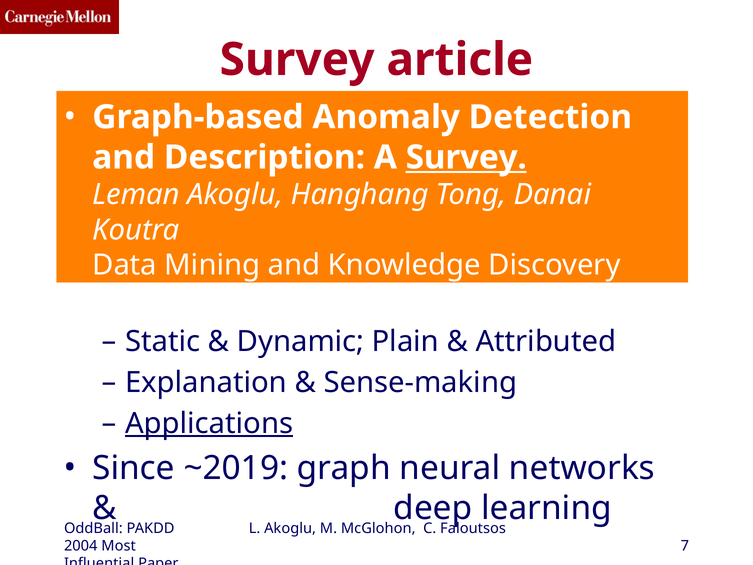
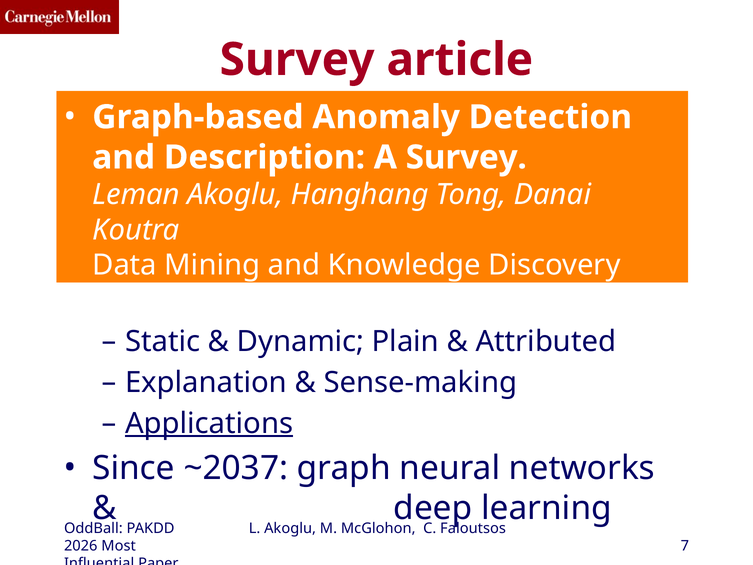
Survey at (466, 157) underline: present -> none
~2019: ~2019 -> ~2037
2004: 2004 -> 2026
